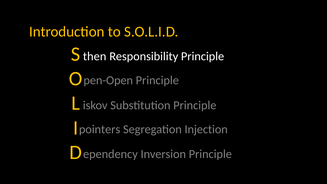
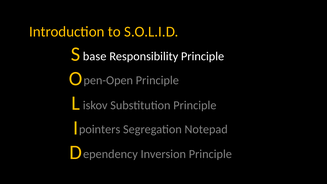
then: then -> base
Injection: Injection -> Notepad
